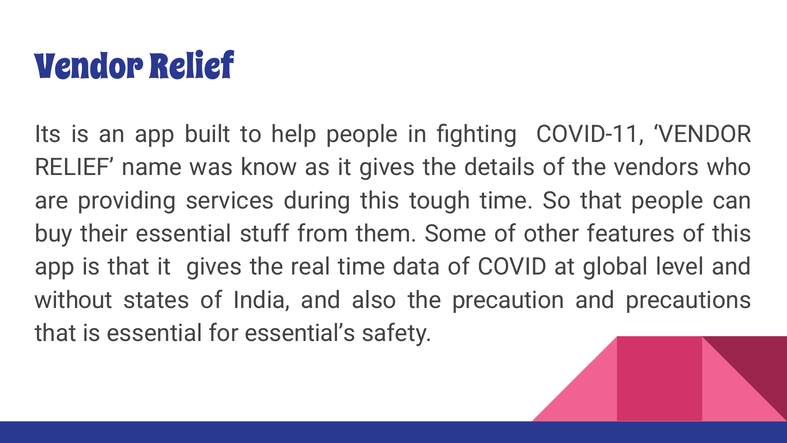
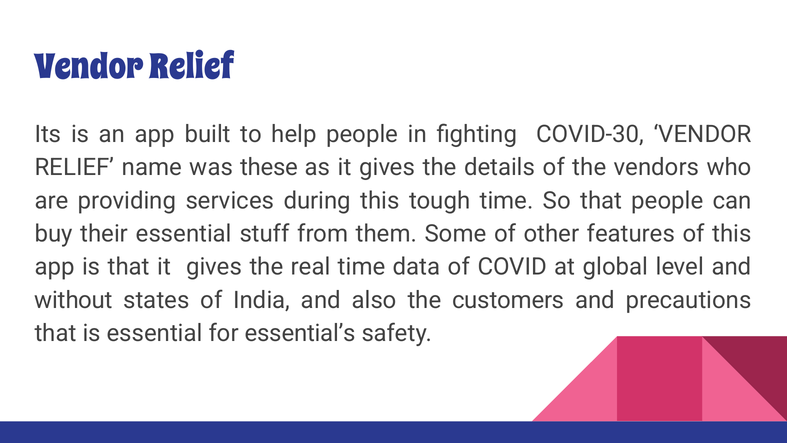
COVID-11: COVID-11 -> COVID-30
know: know -> these
precaution: precaution -> customers
